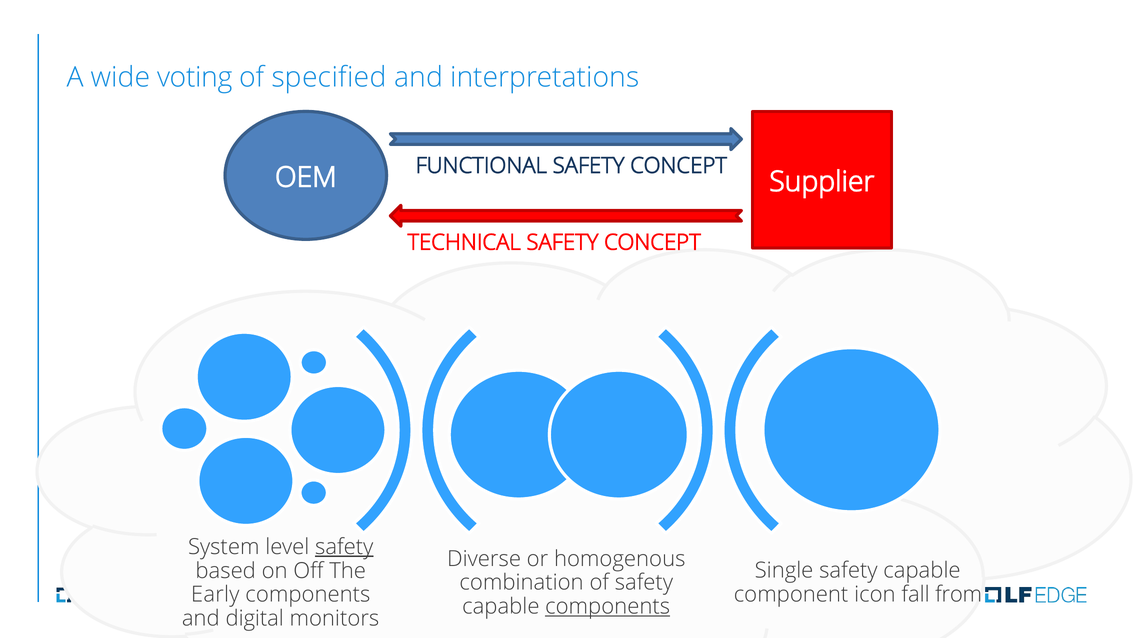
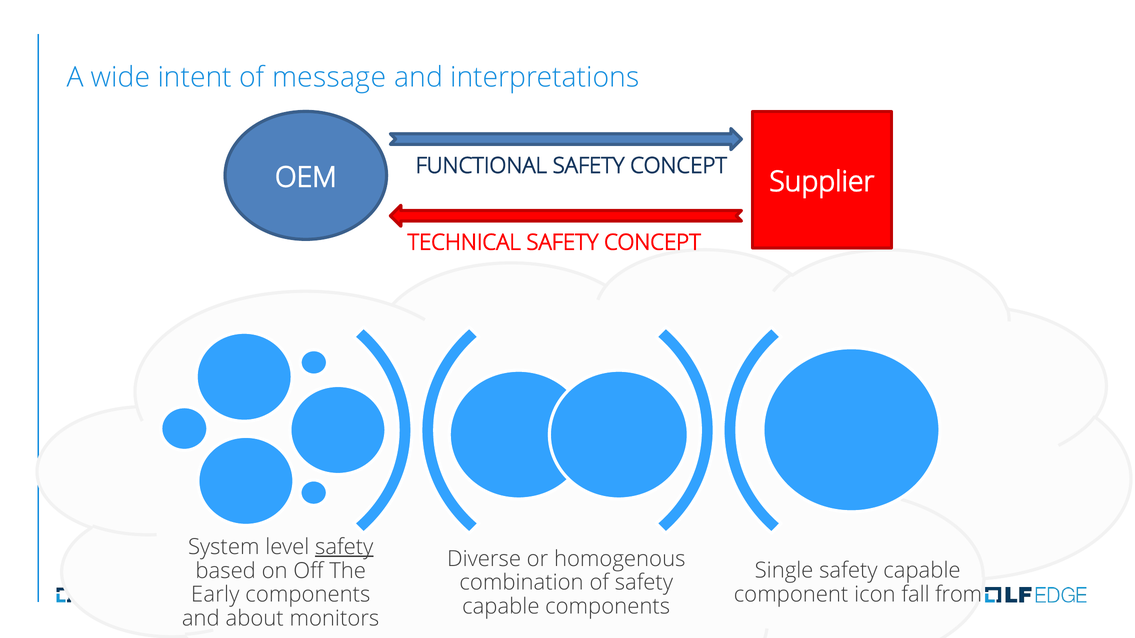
voting: voting -> intent
specified: specified -> message
components at (608, 607) underline: present -> none
digital: digital -> about
